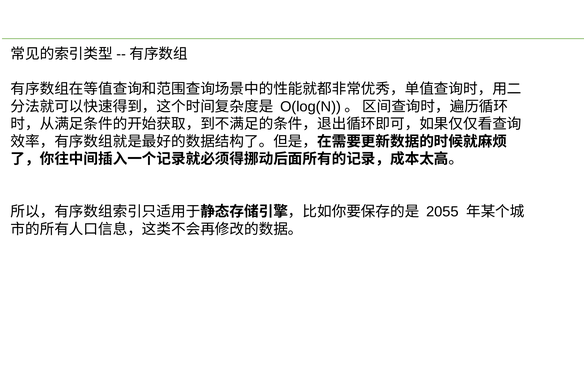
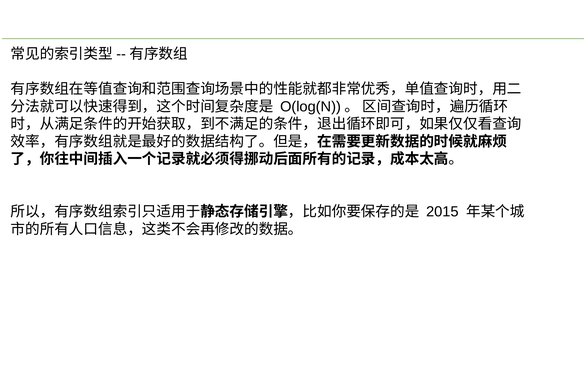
2055: 2055 -> 2015
